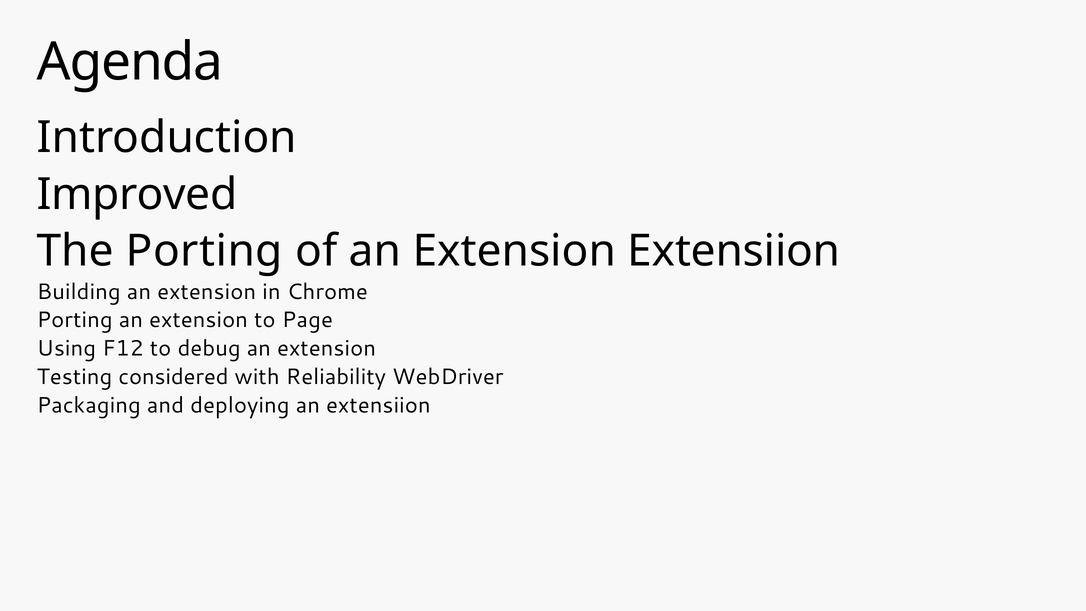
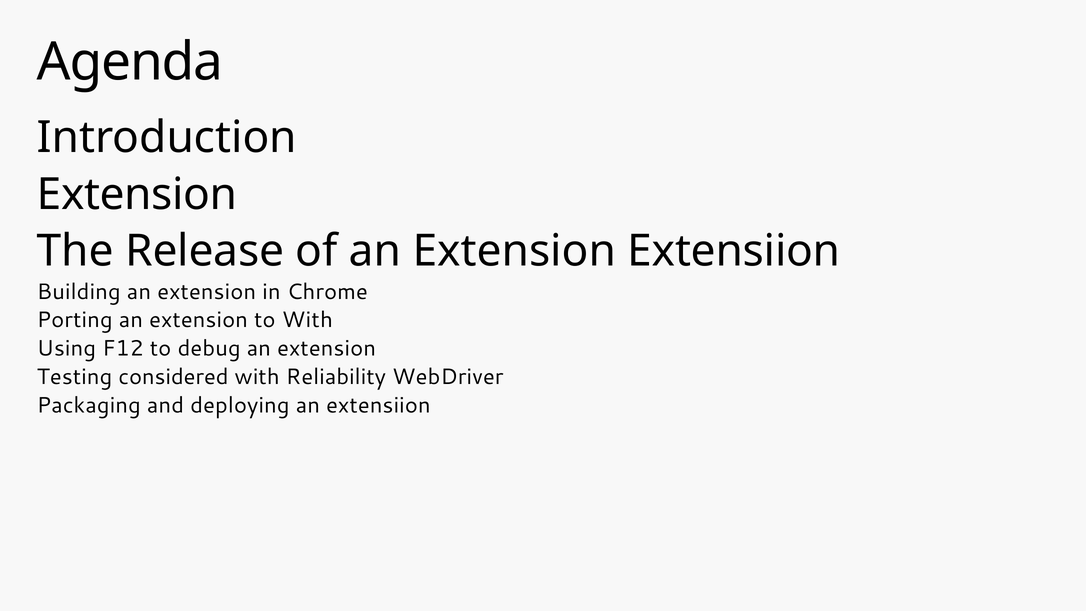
Improved at (137, 194): Improved -> Extension
The Porting: Porting -> Release
to Page: Page -> With
